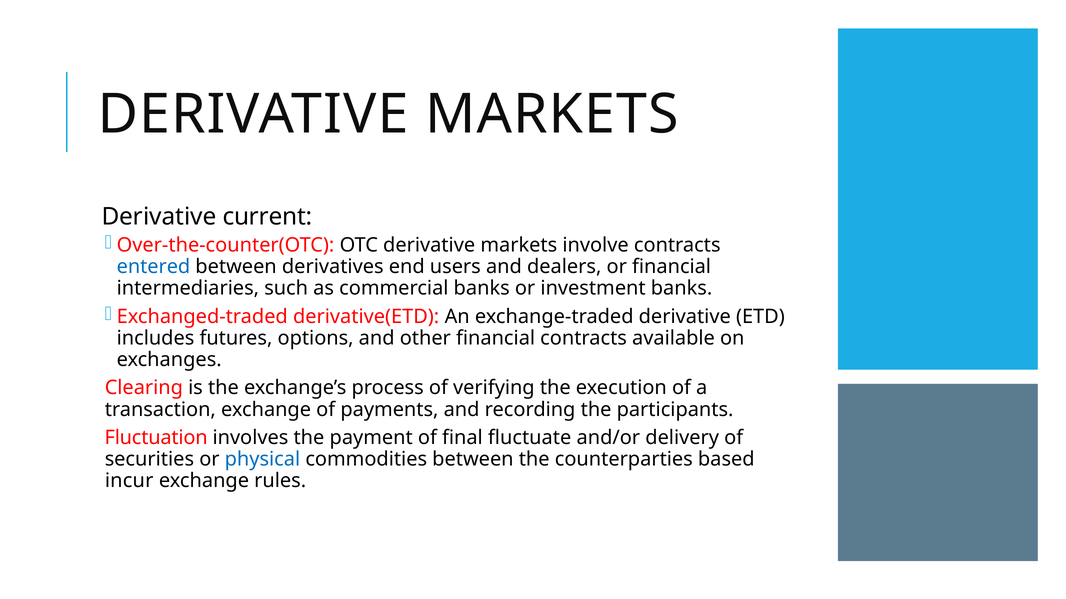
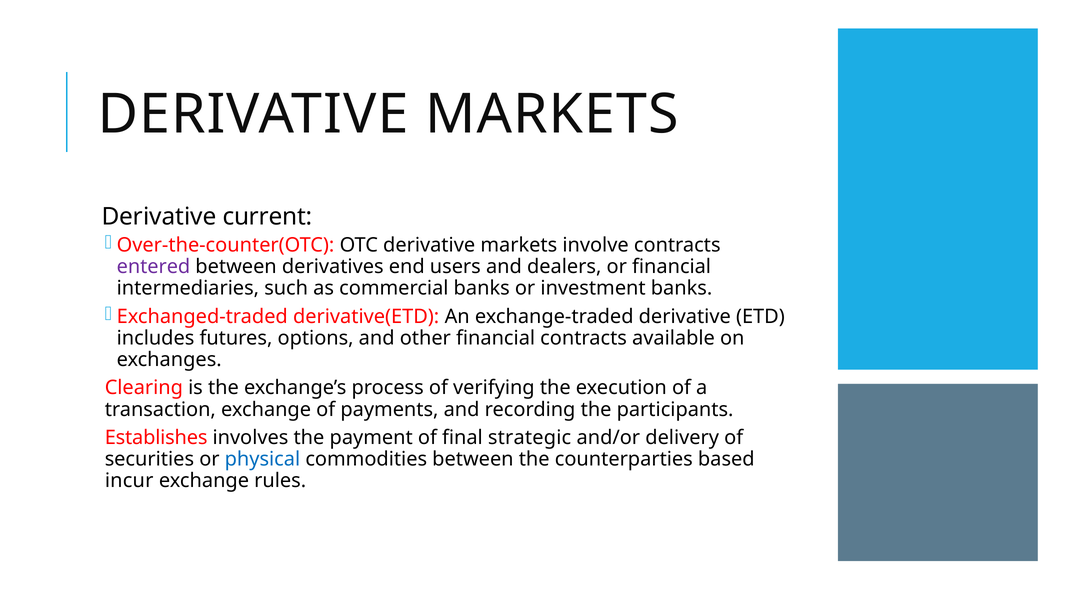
entered colour: blue -> purple
Fluctuation: Fluctuation -> Establishes
fluctuate: fluctuate -> strategic
